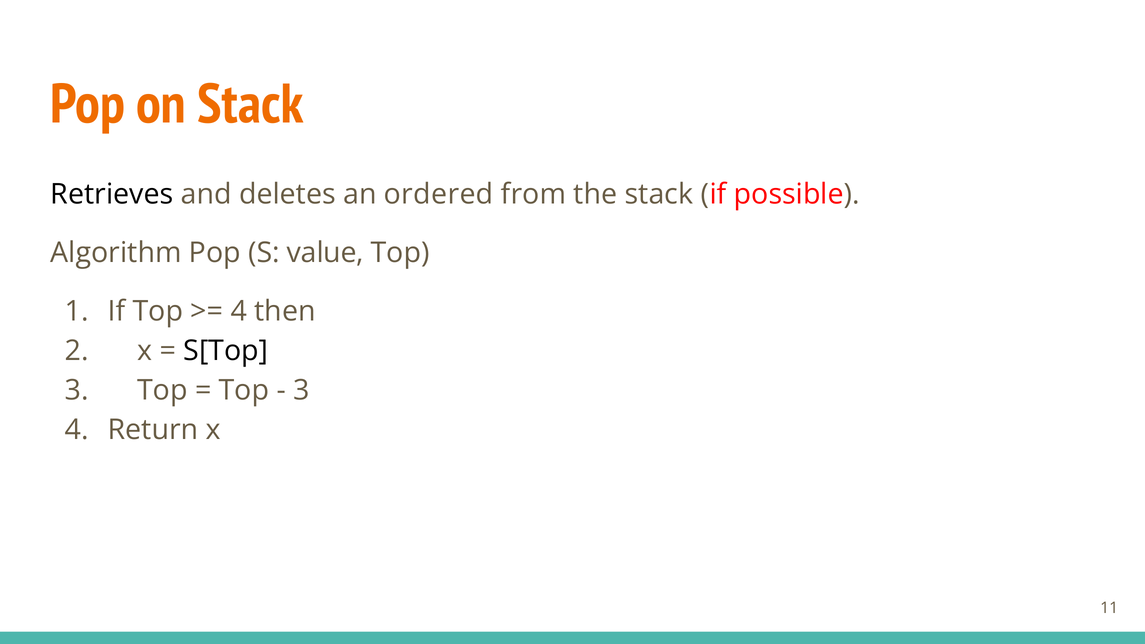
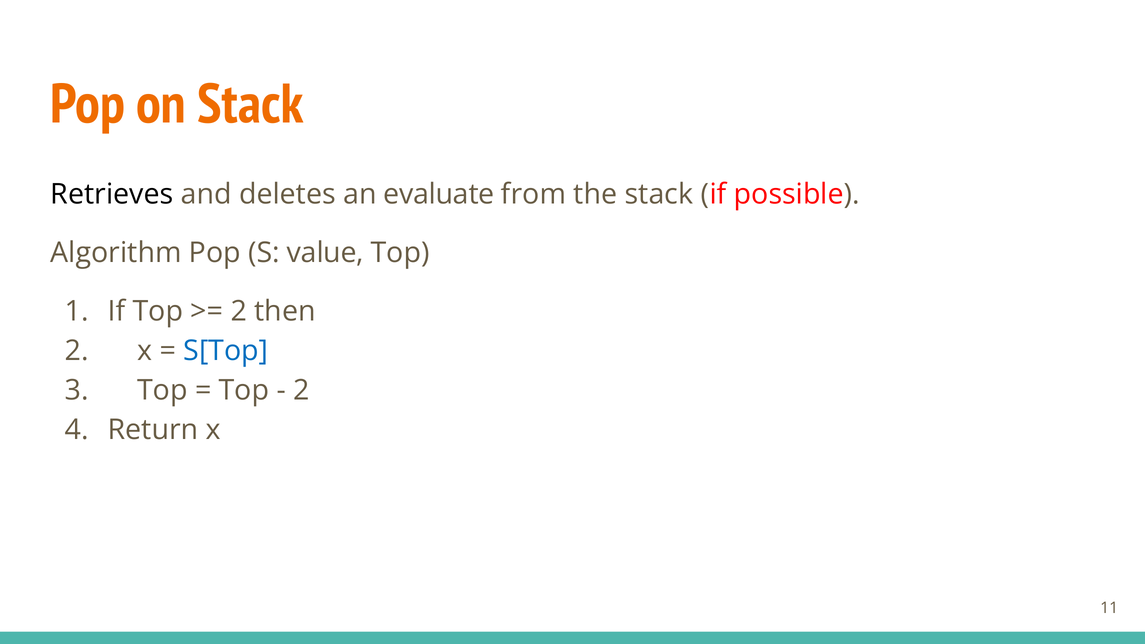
ordered: ordered -> evaluate
4 at (239, 311): 4 -> 2
S[Top colour: black -> blue
3 at (301, 390): 3 -> 2
